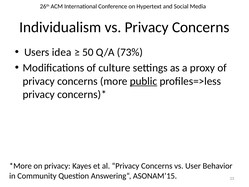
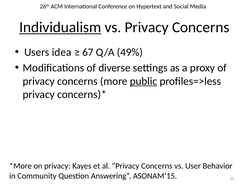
Individualism underline: none -> present
50: 50 -> 67
73%: 73% -> 49%
culture: culture -> diverse
